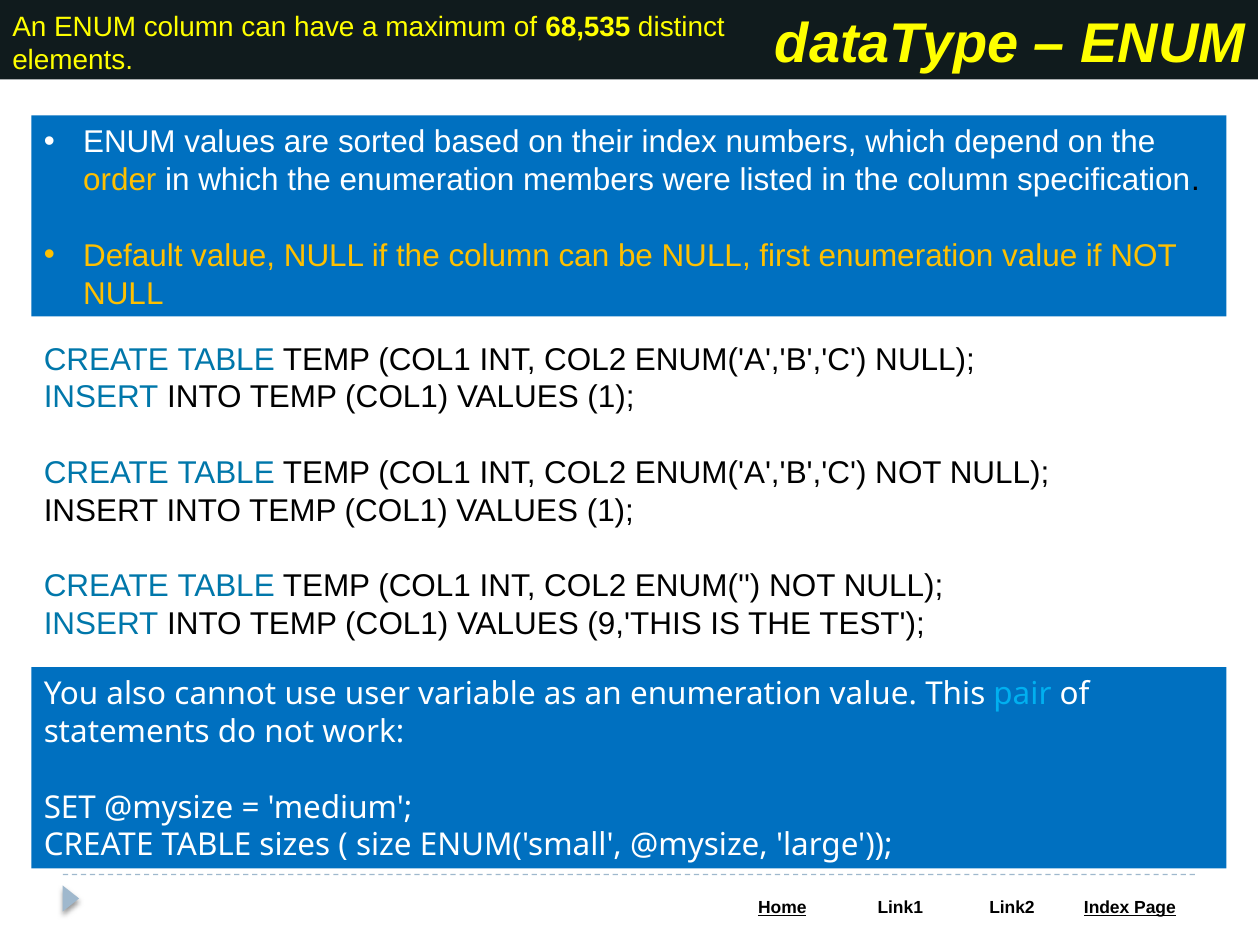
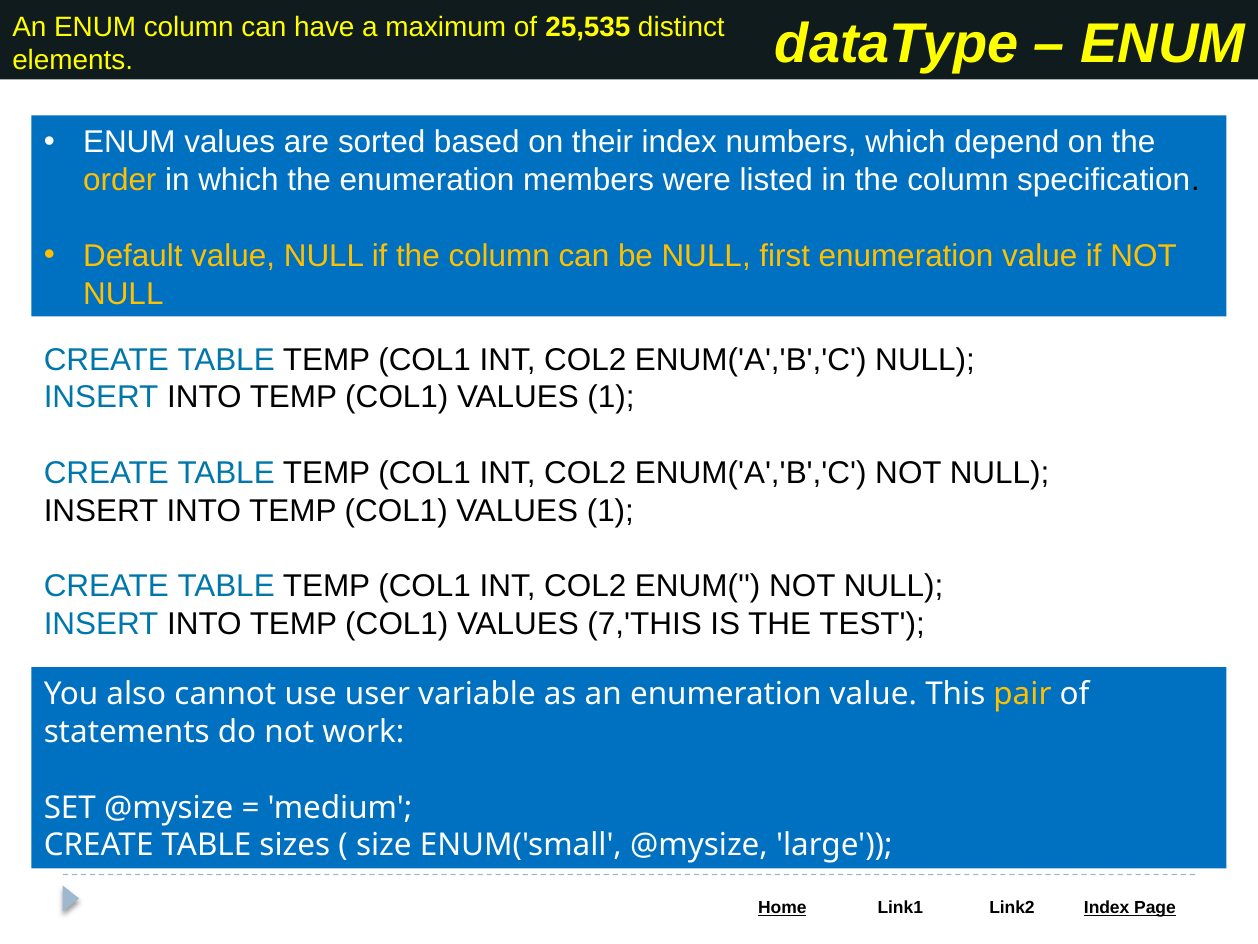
68,535: 68,535 -> 25,535
9,'THIS: 9,'THIS -> 7,'THIS
pair colour: light blue -> yellow
